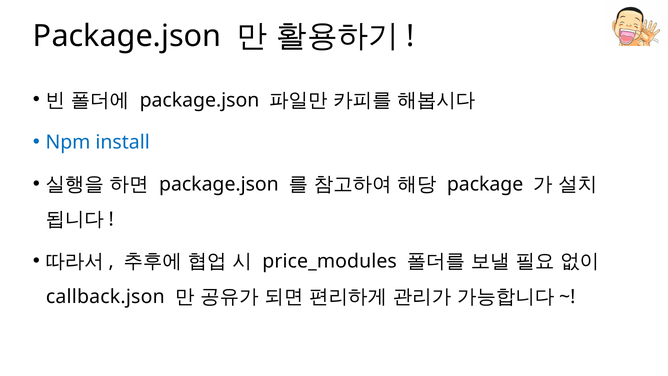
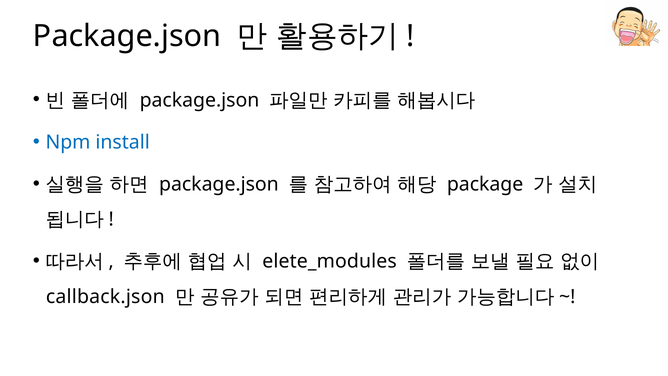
price_modules: price_modules -> elete_modules
